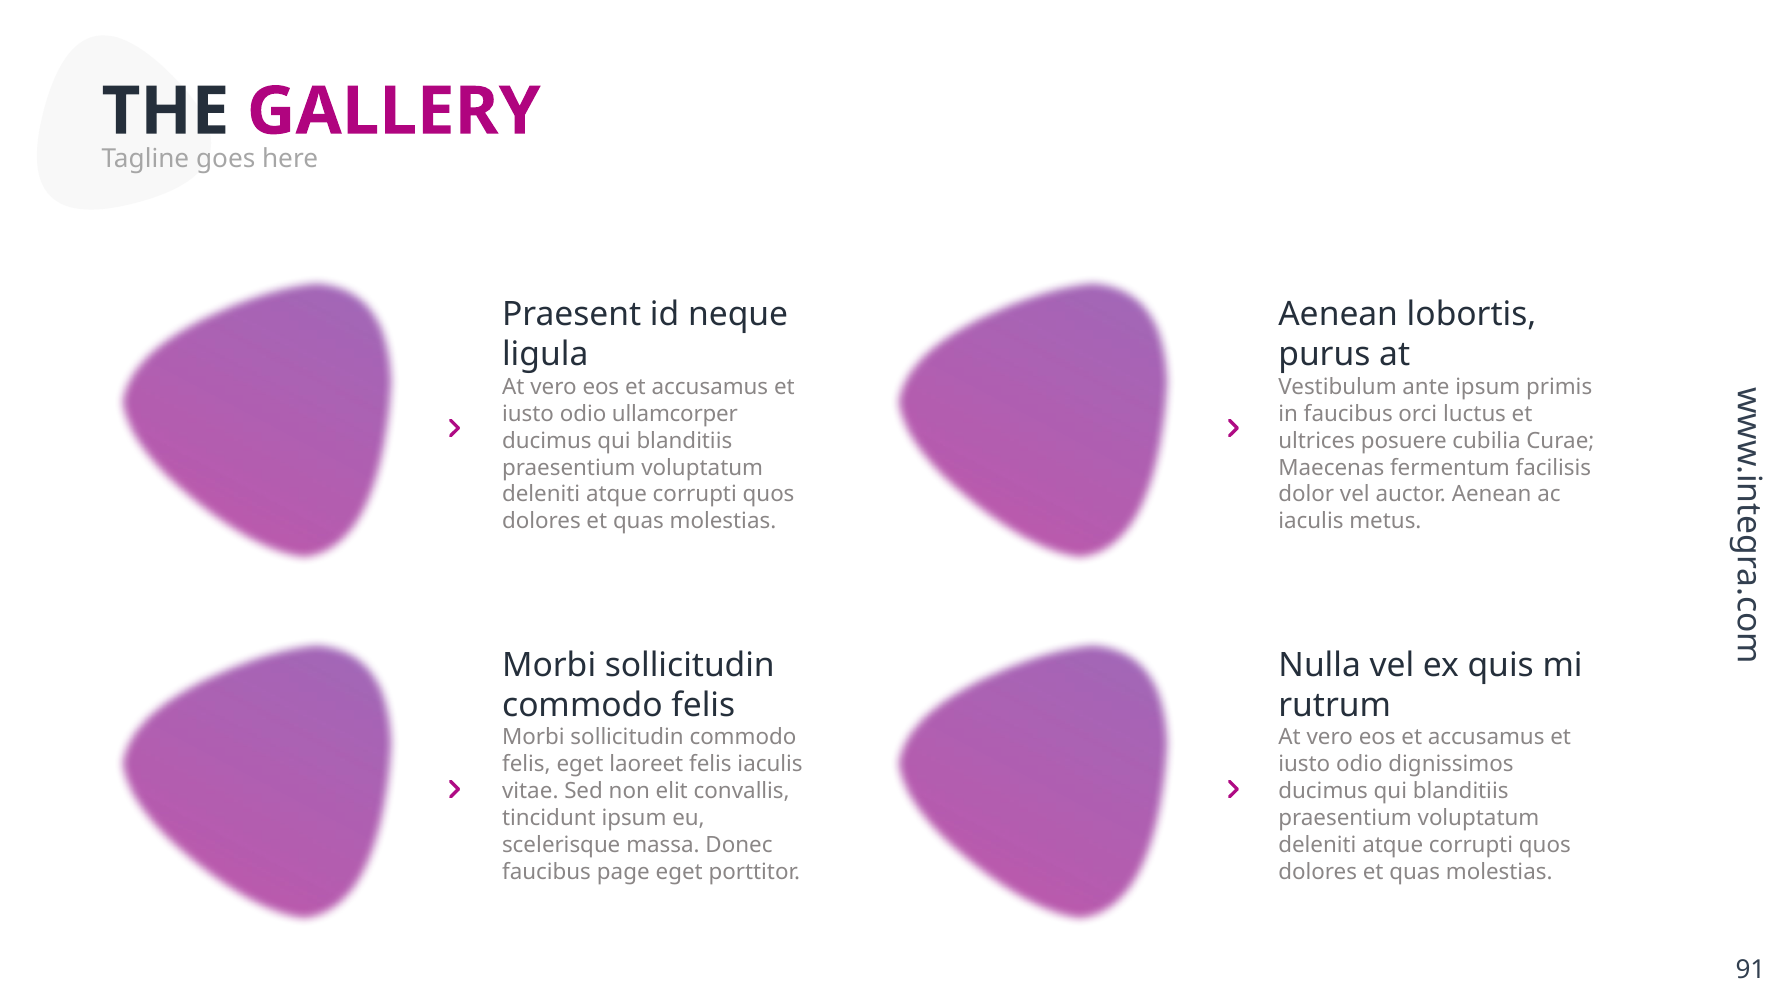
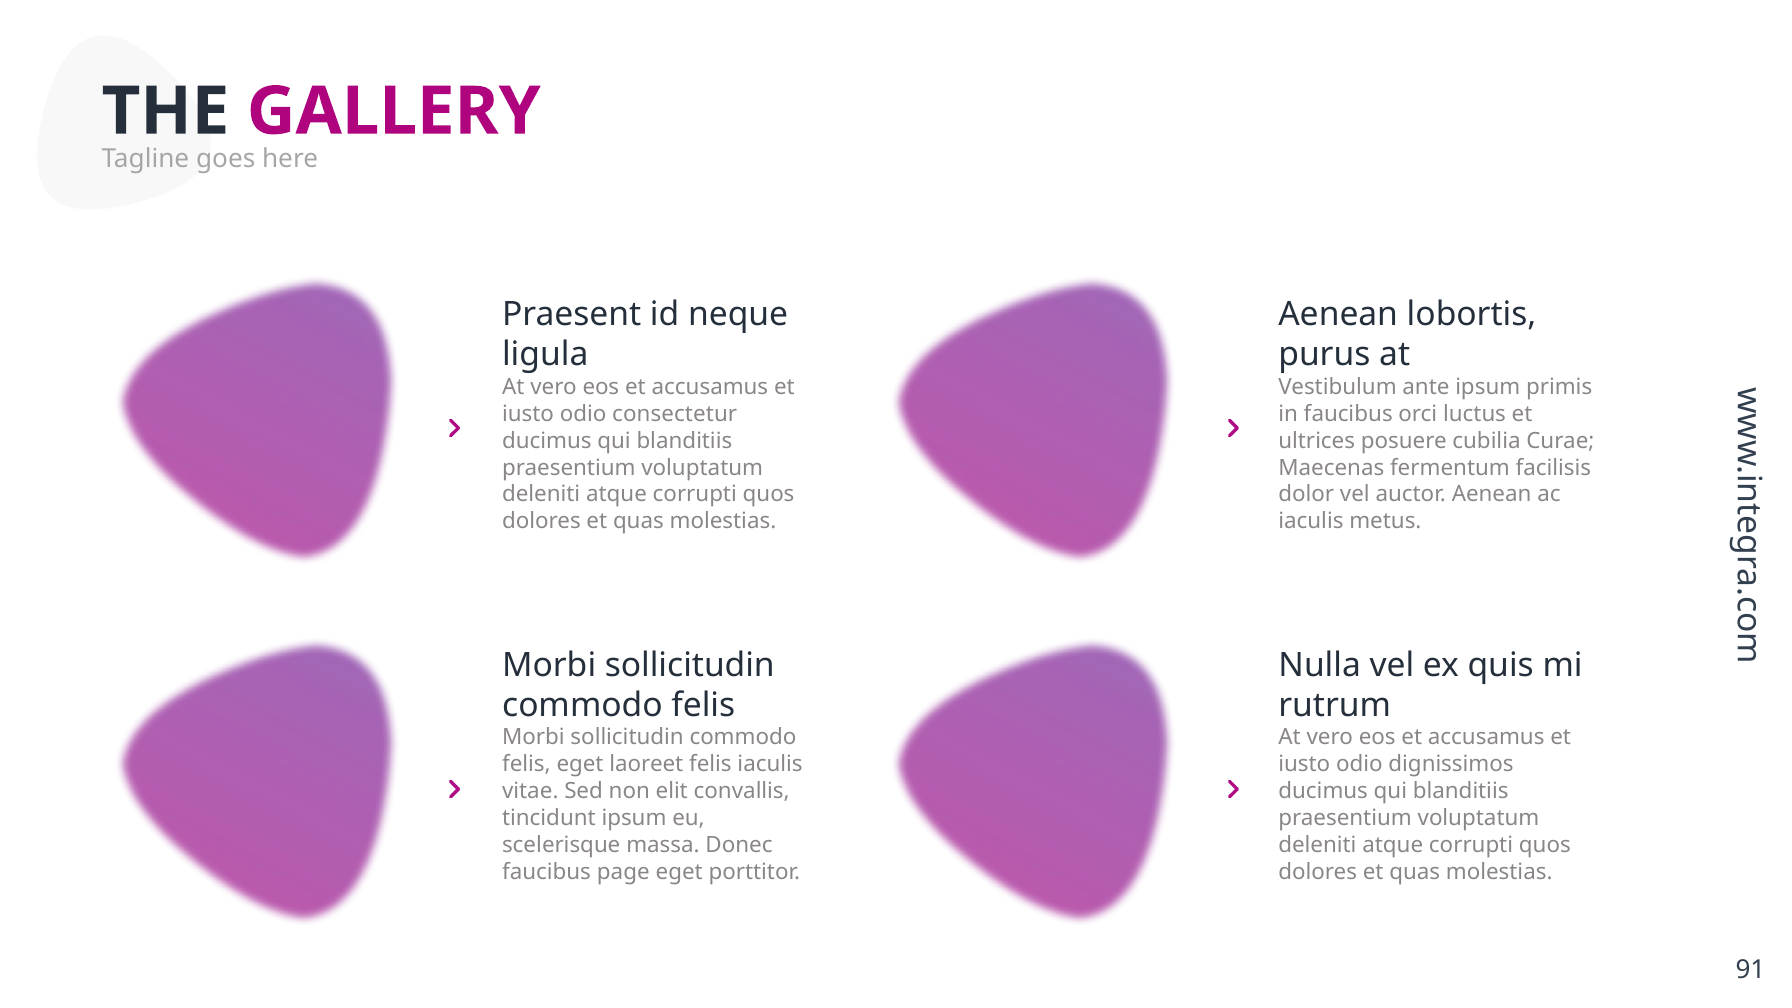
ullamcorper: ullamcorper -> consectetur
